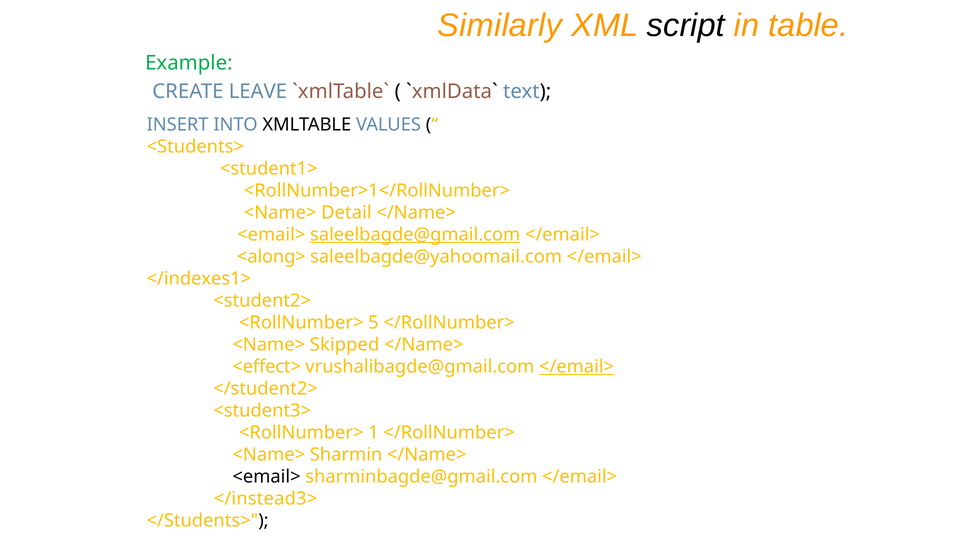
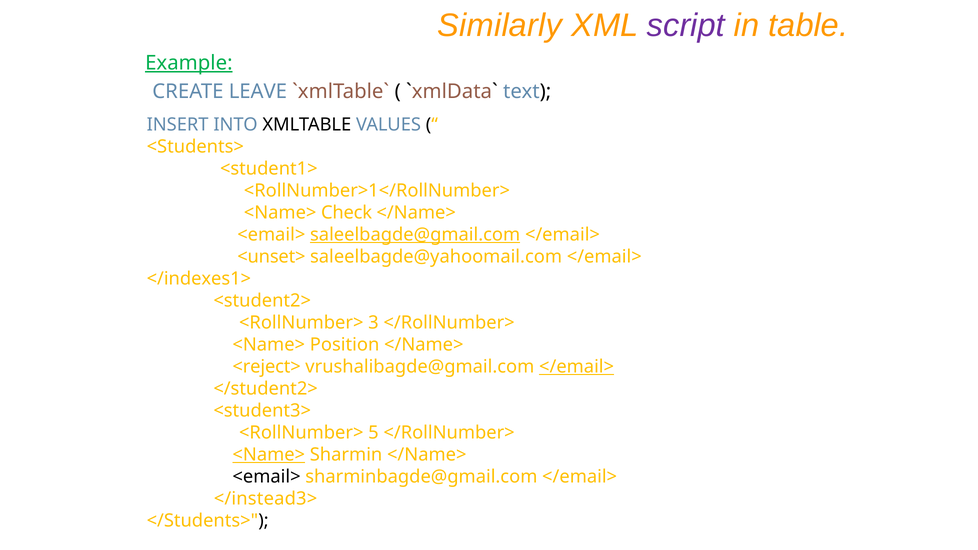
script colour: black -> purple
Example underline: none -> present
Detail: Detail -> Check
<along>: <along> -> <unset>
5: 5 -> 3
Skipped: Skipped -> Position
<effect>: <effect> -> <reject>
1: 1 -> 5
<Name> at (269, 455) underline: none -> present
